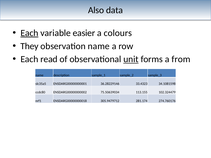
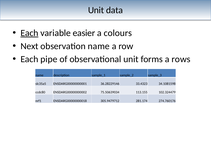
Also at (96, 10): Also -> Unit
They: They -> Next
read: read -> pipe
unit at (131, 59) underline: present -> none
from: from -> rows
